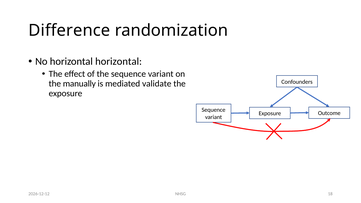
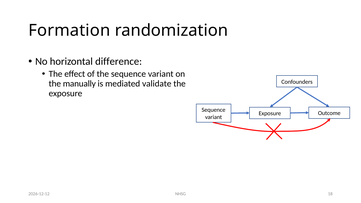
Difference: Difference -> Formation
horizontal horizontal: horizontal -> difference
